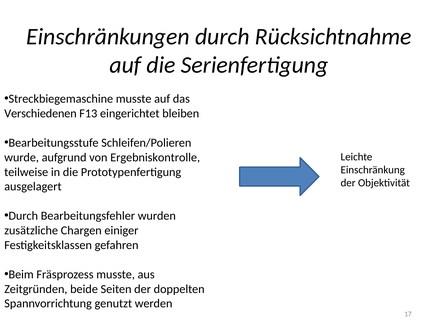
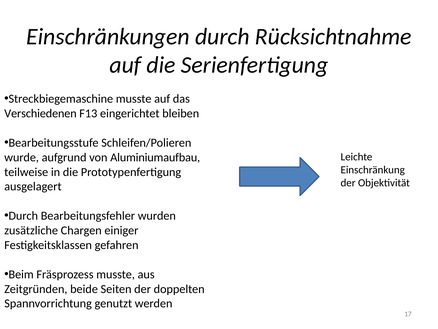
Ergebniskontrolle: Ergebniskontrolle -> Aluminiumaufbau
